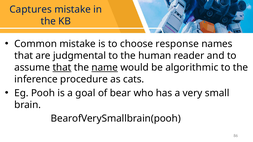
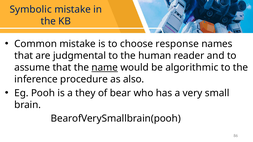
Captures: Captures -> Symbolic
that at (62, 68) underline: present -> none
cats: cats -> also
goal: goal -> they
